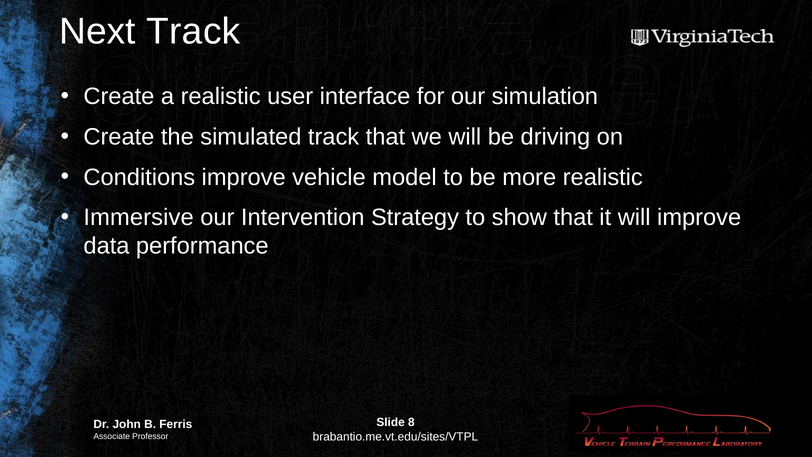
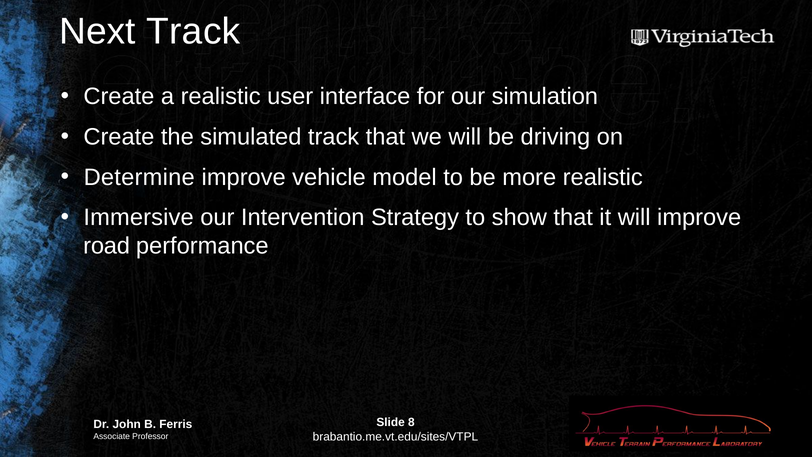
Conditions: Conditions -> Determine
data: data -> road
